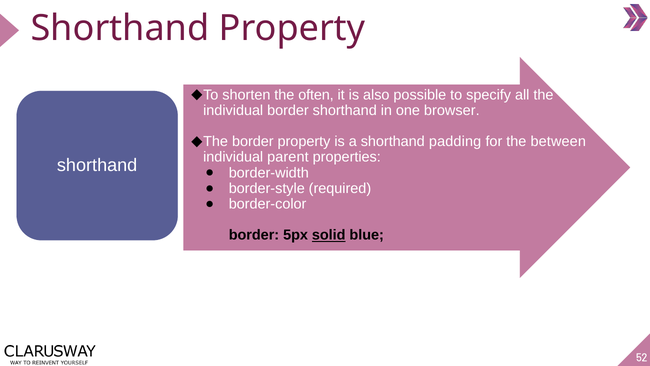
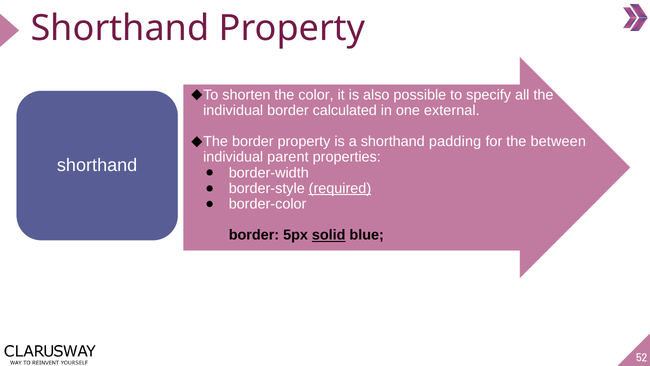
often: often -> color
border shorthand: shorthand -> calculated
browser: browser -> external
required underline: none -> present
